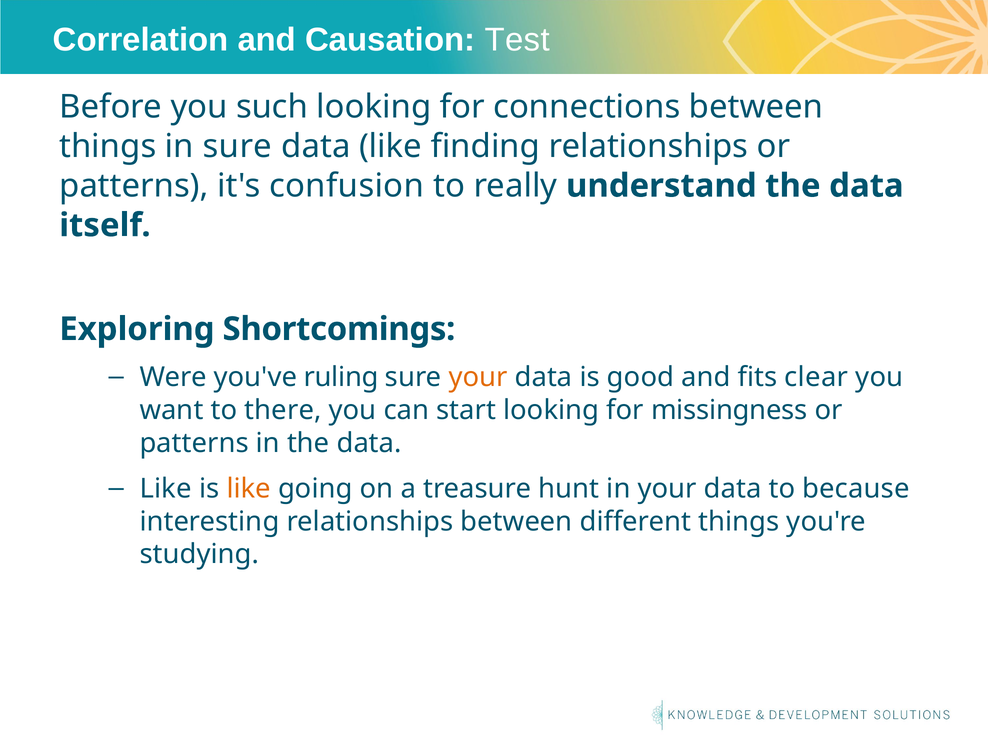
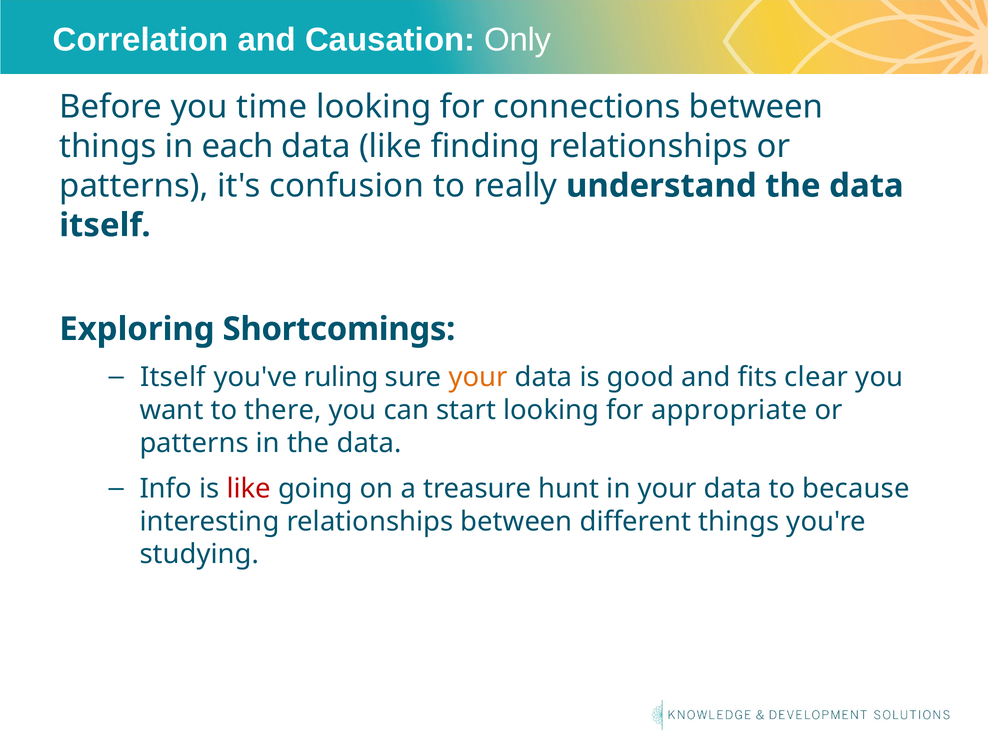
Test: Test -> Only
such: such -> time
in sure: sure -> each
Were at (173, 377): Were -> Itself
missingness: missingness -> appropriate
Like at (166, 489): Like -> Info
like at (249, 489) colour: orange -> red
